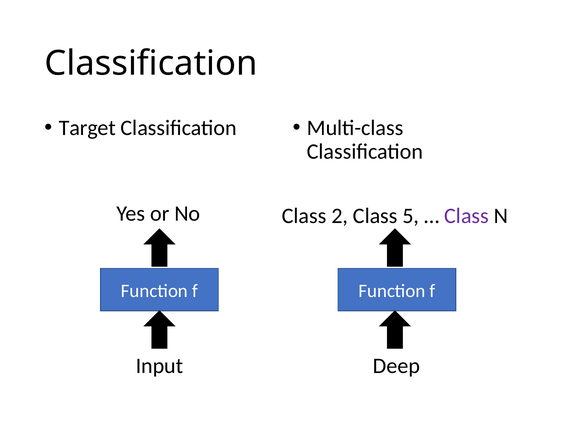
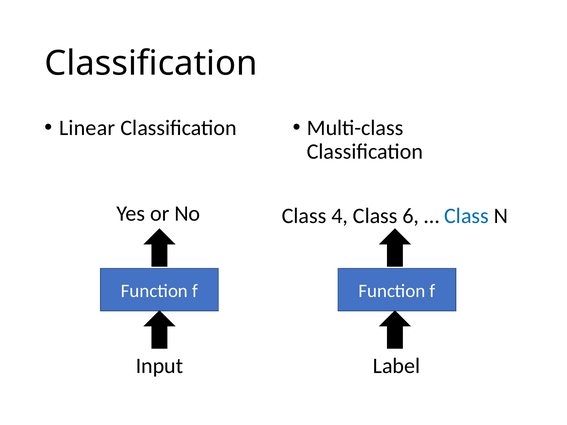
Target: Target -> Linear
2: 2 -> 4
5: 5 -> 6
Class at (467, 216) colour: purple -> blue
Deep: Deep -> Label
